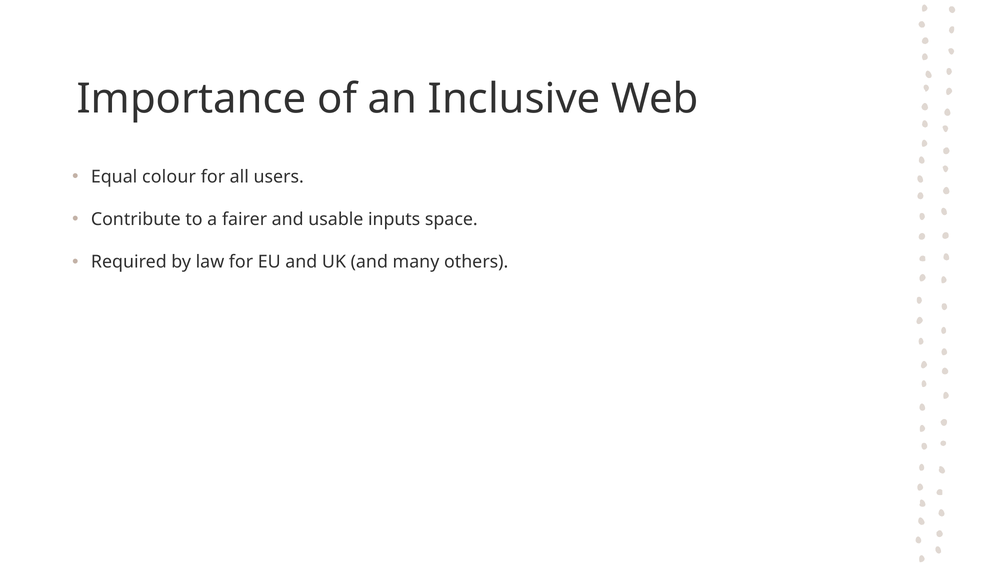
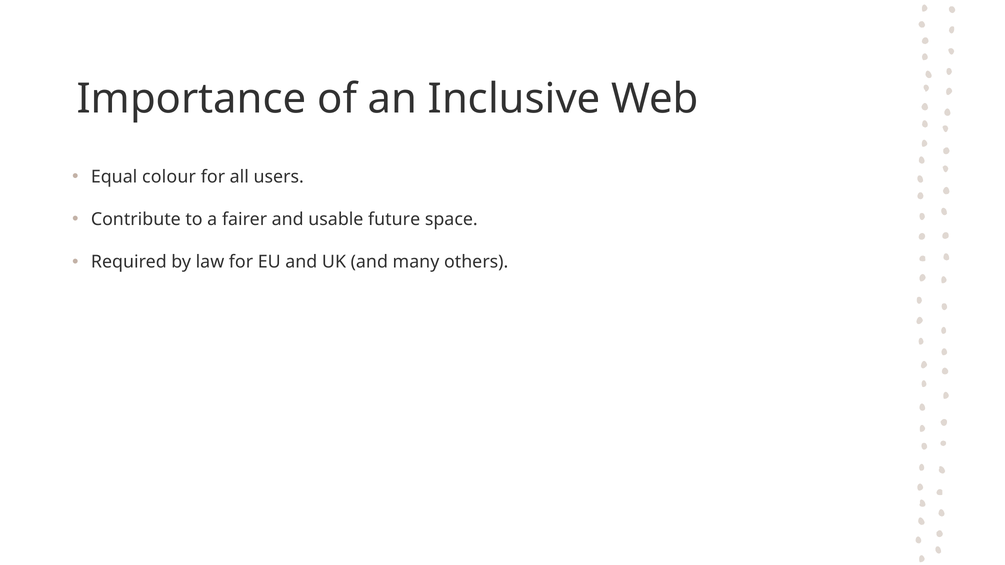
inputs: inputs -> future
